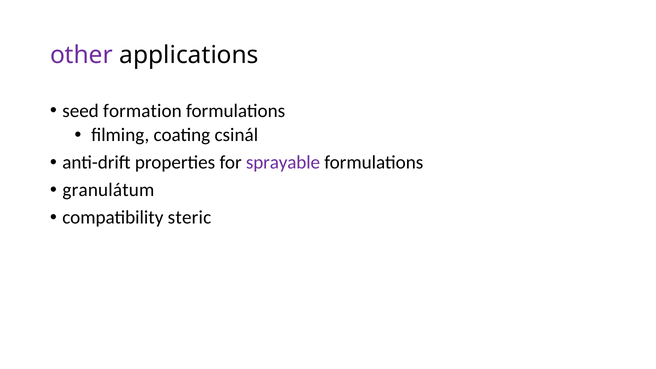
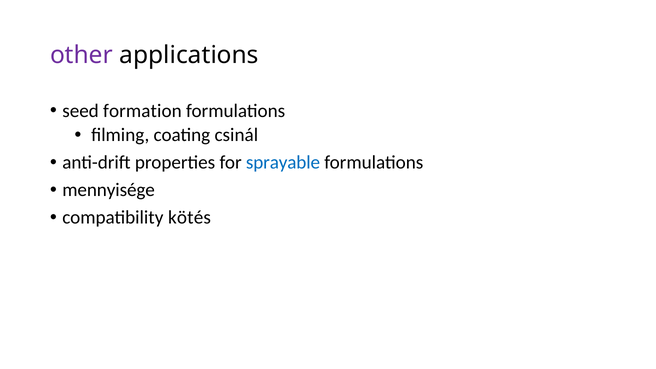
sprayable colour: purple -> blue
granulátum: granulátum -> mennyisége
steric: steric -> kötés
